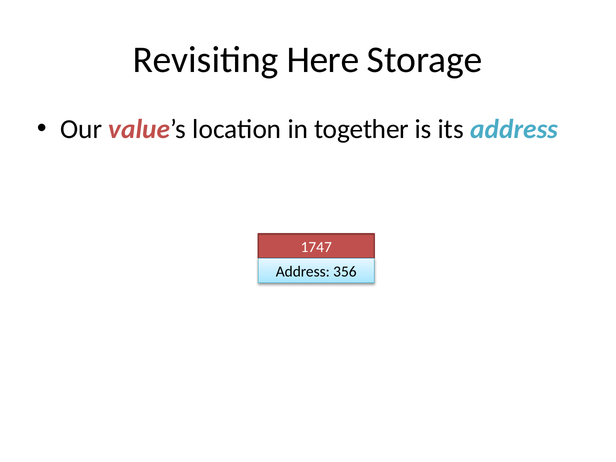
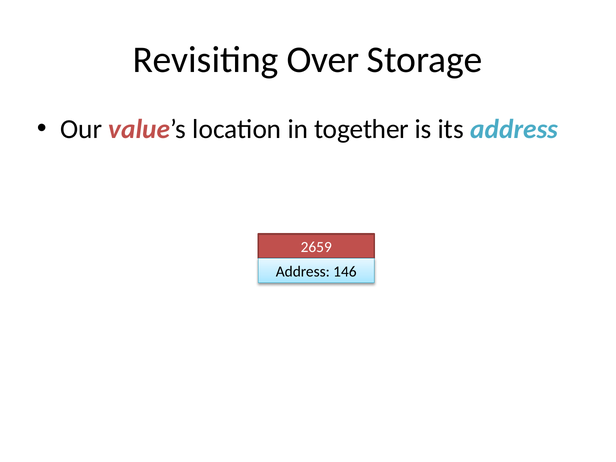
Here: Here -> Over
1747: 1747 -> 2659
356: 356 -> 146
